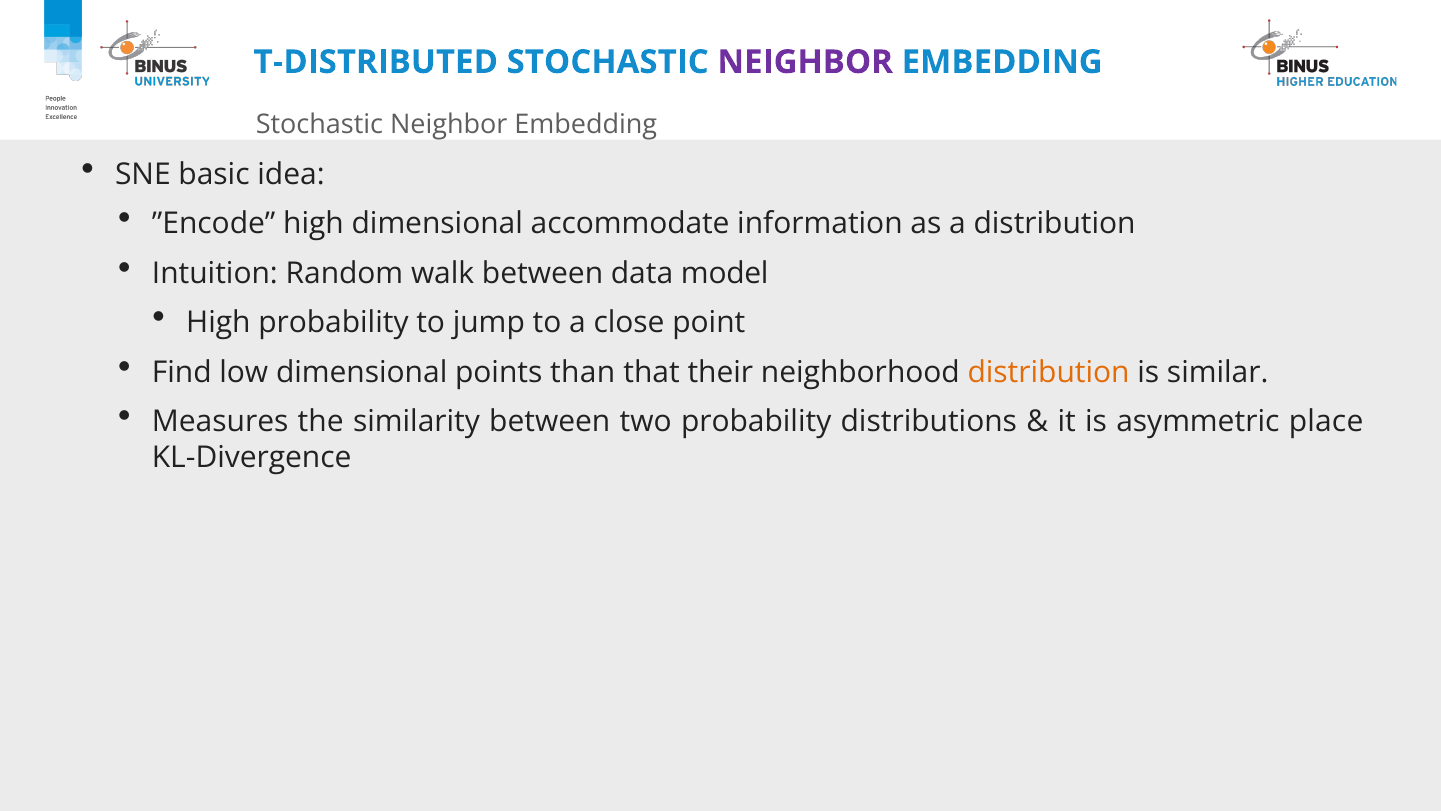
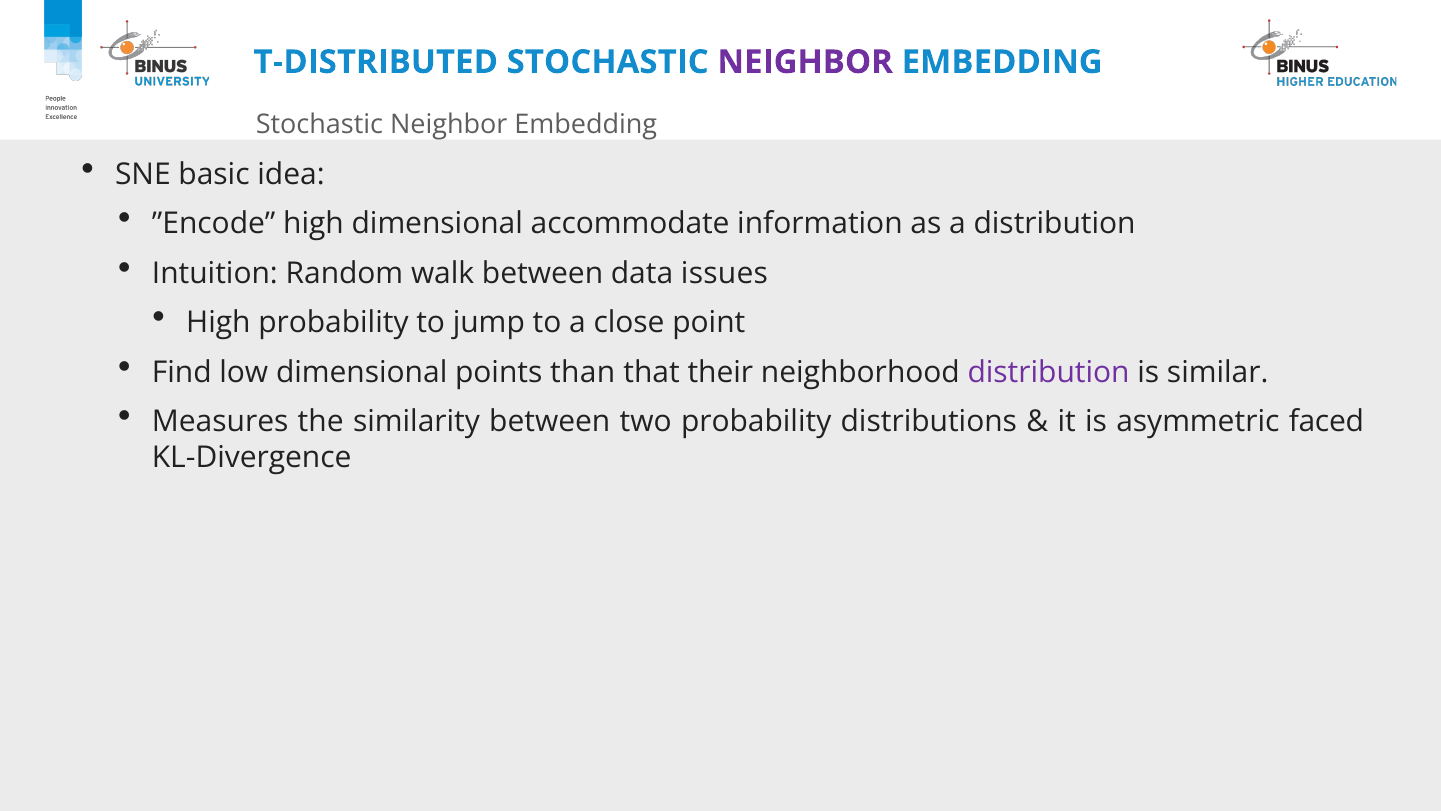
model: model -> issues
distribution at (1049, 372) colour: orange -> purple
place: place -> faced
